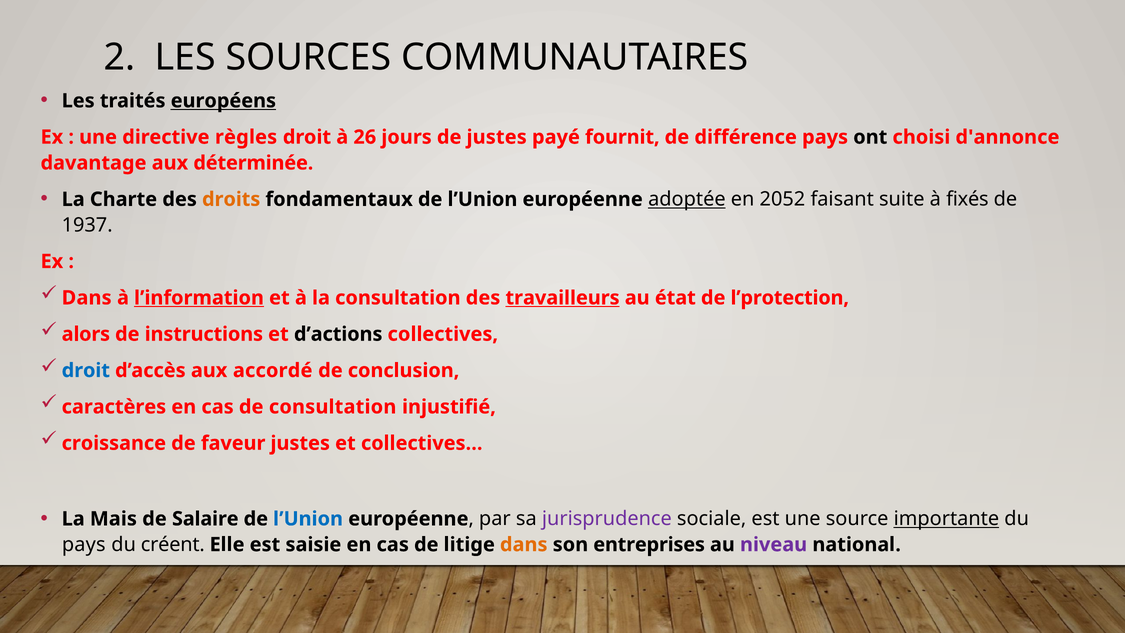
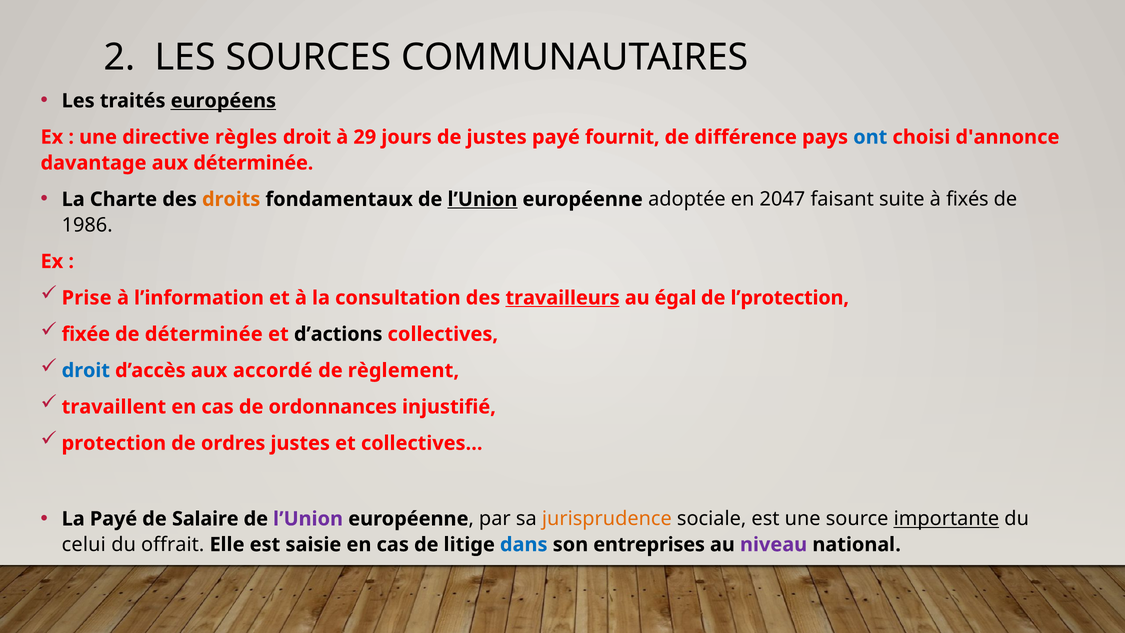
26: 26 -> 29
ont colour: black -> blue
l’Union at (482, 199) underline: none -> present
adoptée underline: present -> none
2052: 2052 -> 2047
1937: 1937 -> 1986
Dans at (87, 298): Dans -> Prise
l’information underline: present -> none
état: état -> égal
alors: alors -> fixée
de instructions: instructions -> déterminée
conclusion: conclusion -> règlement
caractères: caractères -> travaillent
de consultation: consultation -> ordonnances
croissance: croissance -> protection
faveur: faveur -> ordres
La Mais: Mais -> Payé
l’Union at (308, 519) colour: blue -> purple
jurisprudence colour: purple -> orange
pays at (84, 544): pays -> celui
créent: créent -> offrait
dans at (524, 544) colour: orange -> blue
